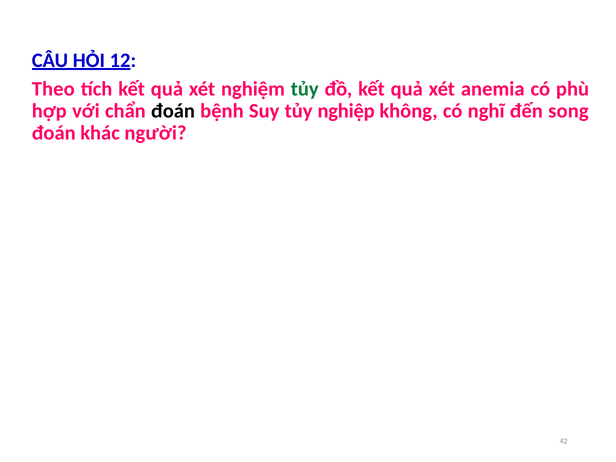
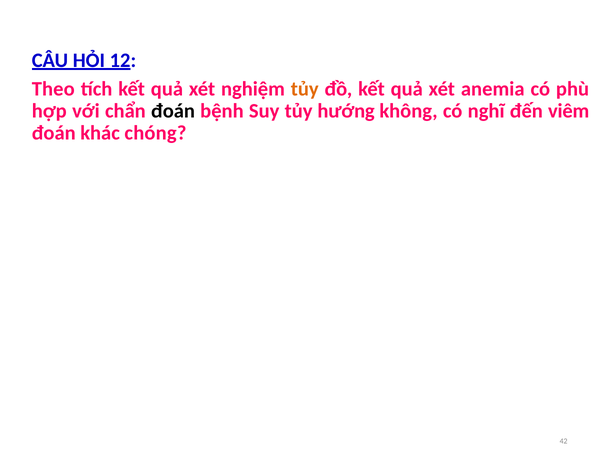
tủy at (305, 89) colour: green -> orange
nghiệp: nghiệp -> hướng
song: song -> viêm
người: người -> chóng
